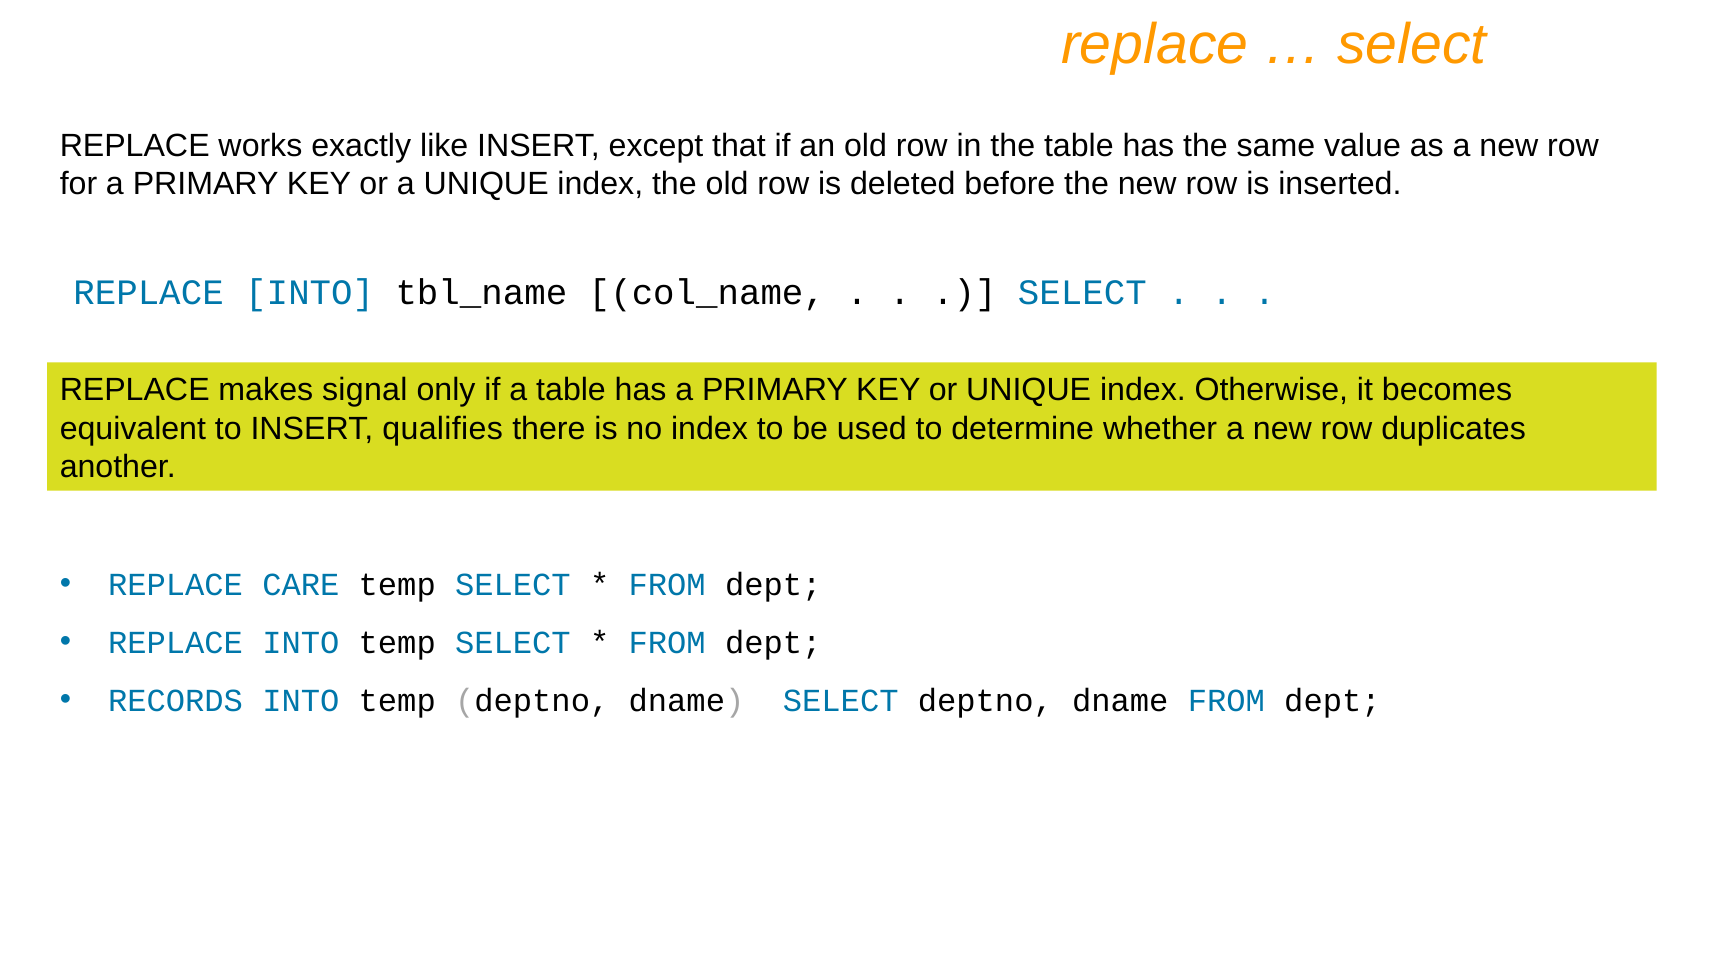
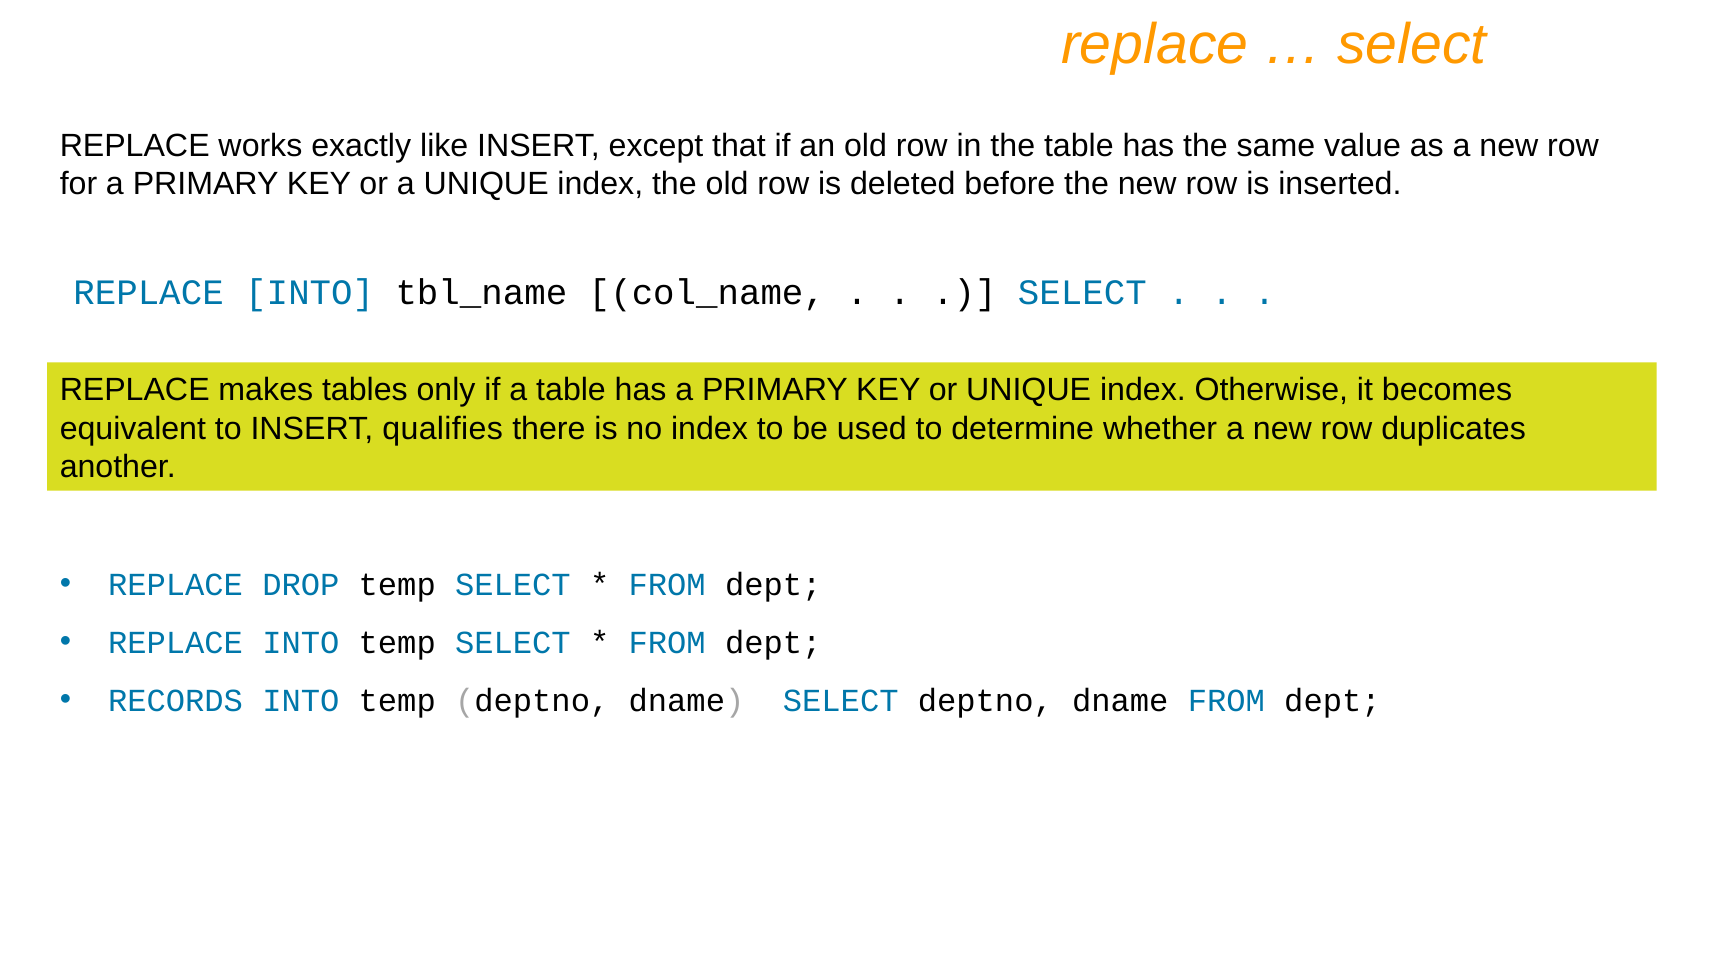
signal: signal -> tables
CARE: CARE -> DROP
